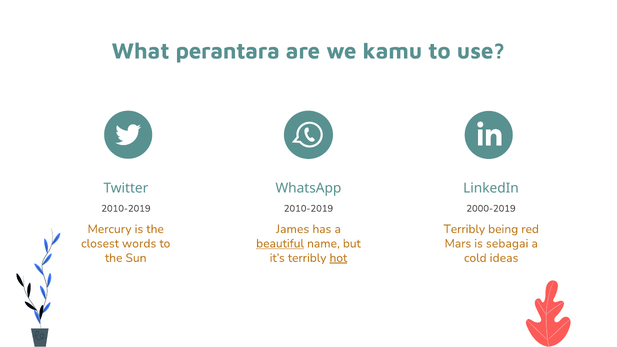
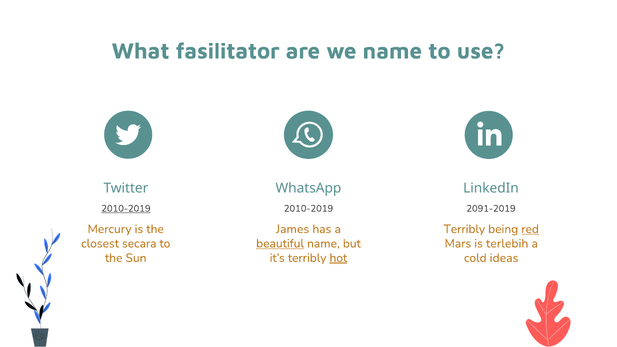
perantara: perantara -> fasilitator
we kamu: kamu -> name
2010-2019 at (126, 209) underline: none -> present
2000-2019: 2000-2019 -> 2091-2019
red underline: none -> present
words: words -> secara
sebagai: sebagai -> terlebih
